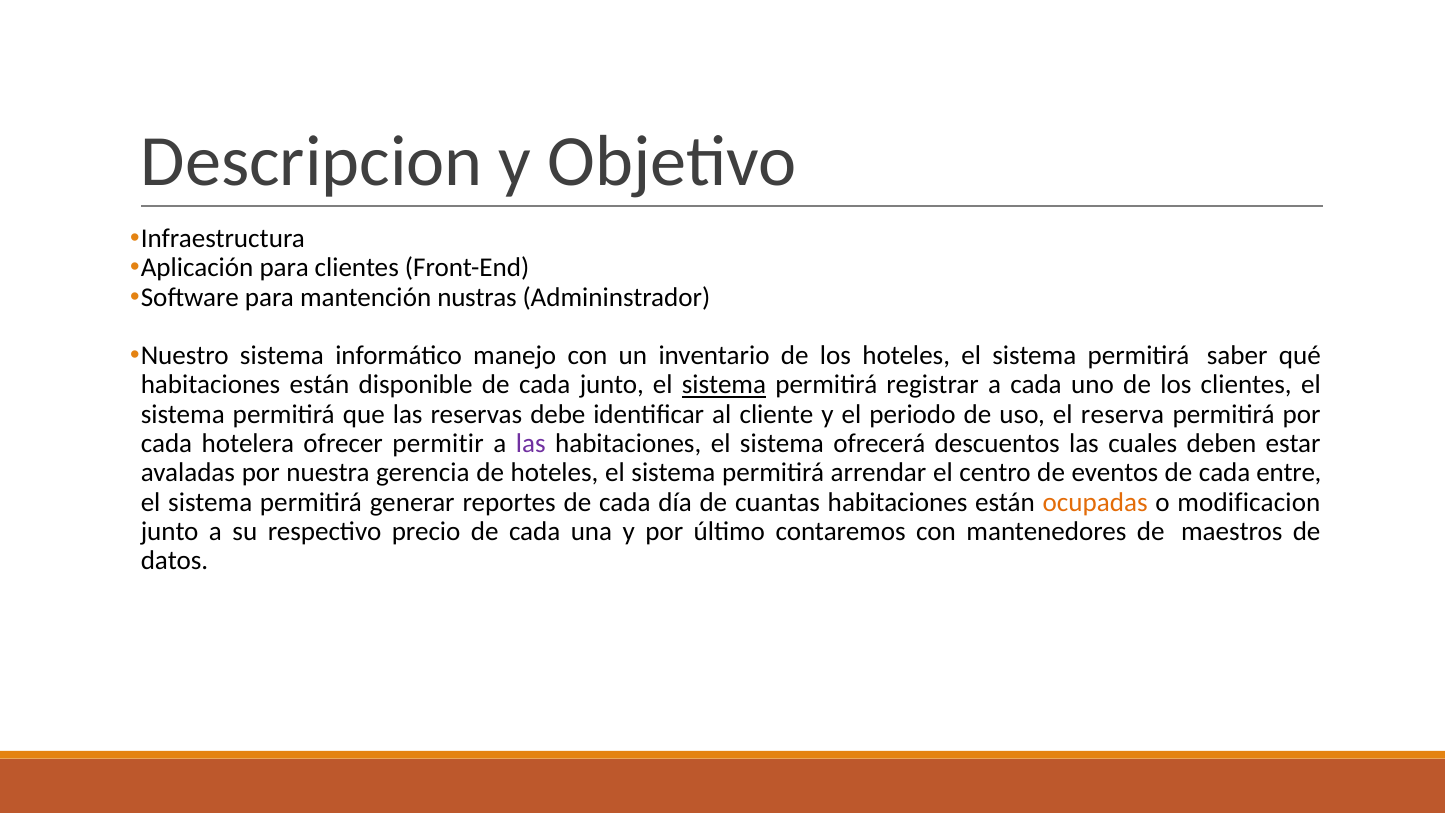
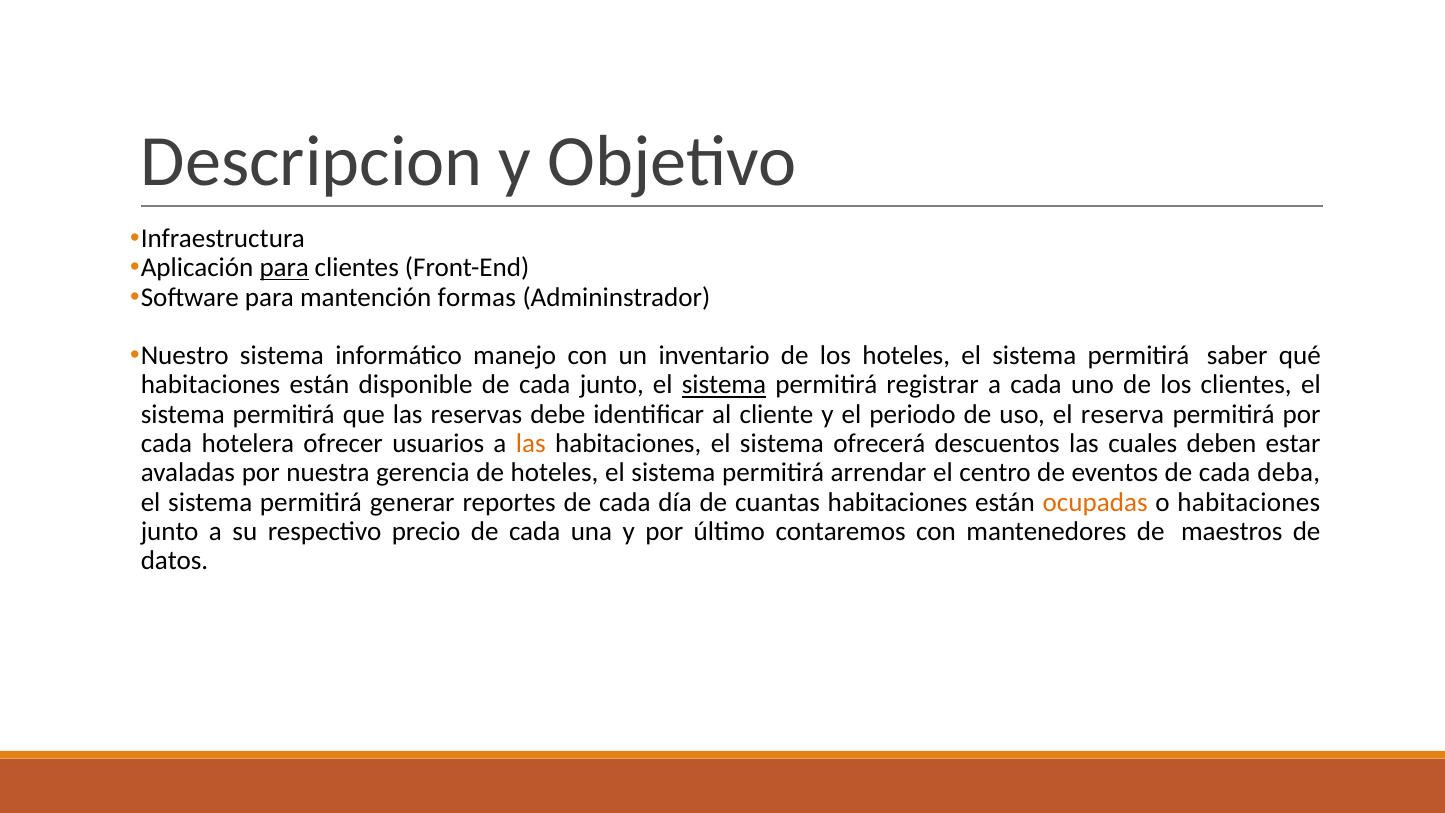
para at (284, 268) underline: none -> present
nustras: nustras -> formas
permitir: permitir -> usuarios
las at (531, 443) colour: purple -> orange
entre: entre -> deba
o modificacion: modificacion -> habitaciones
